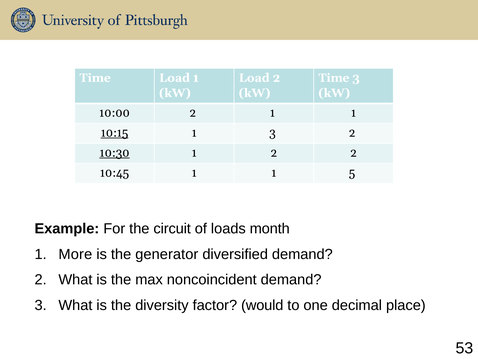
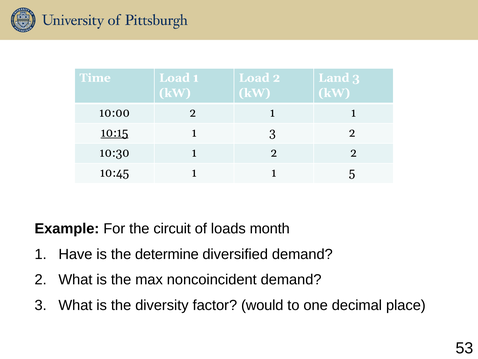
Time at (334, 78): Time -> Land
10:30 underline: present -> none
More: More -> Have
generator: generator -> determine
